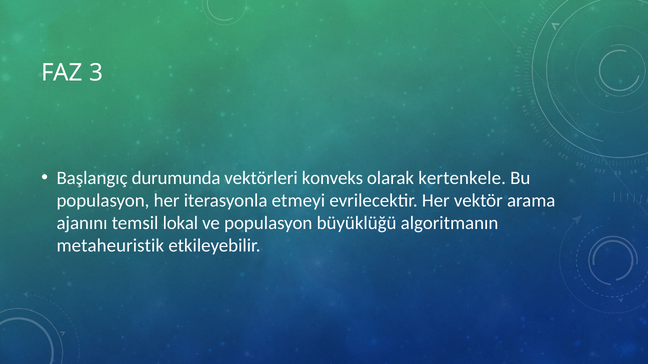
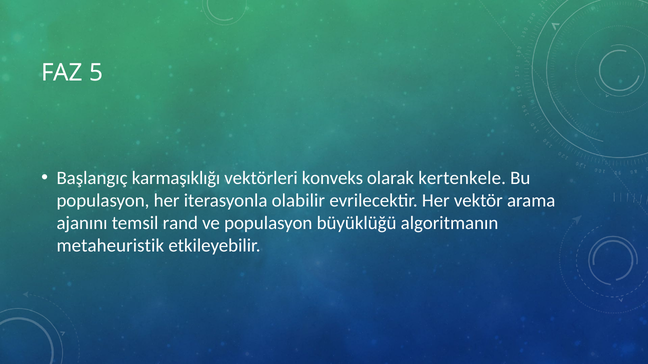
3: 3 -> 5
durumunda: durumunda -> karmaşıklığı
etmeyi: etmeyi -> olabilir
lokal: lokal -> rand
